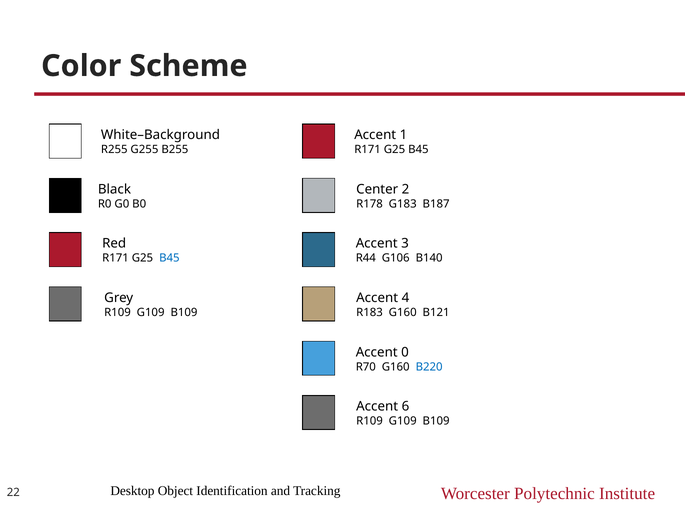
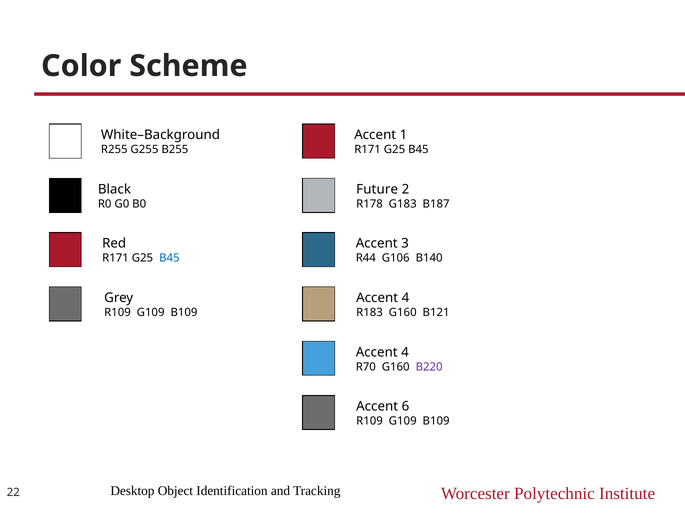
Center: Center -> Future
0 at (405, 353): 0 -> 4
B220 colour: blue -> purple
